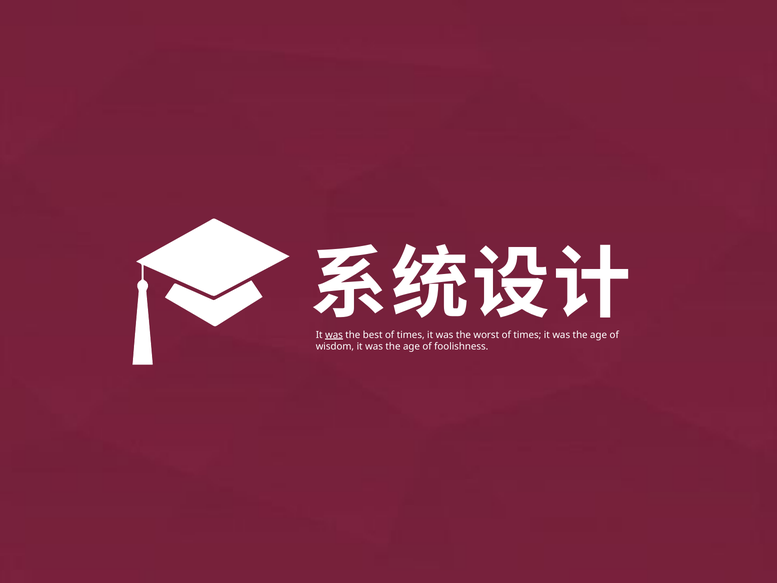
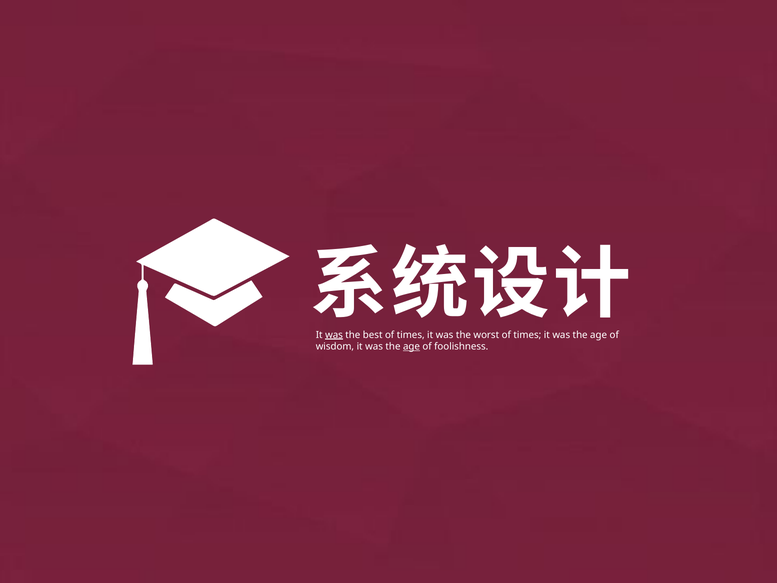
age at (411, 346) underline: none -> present
